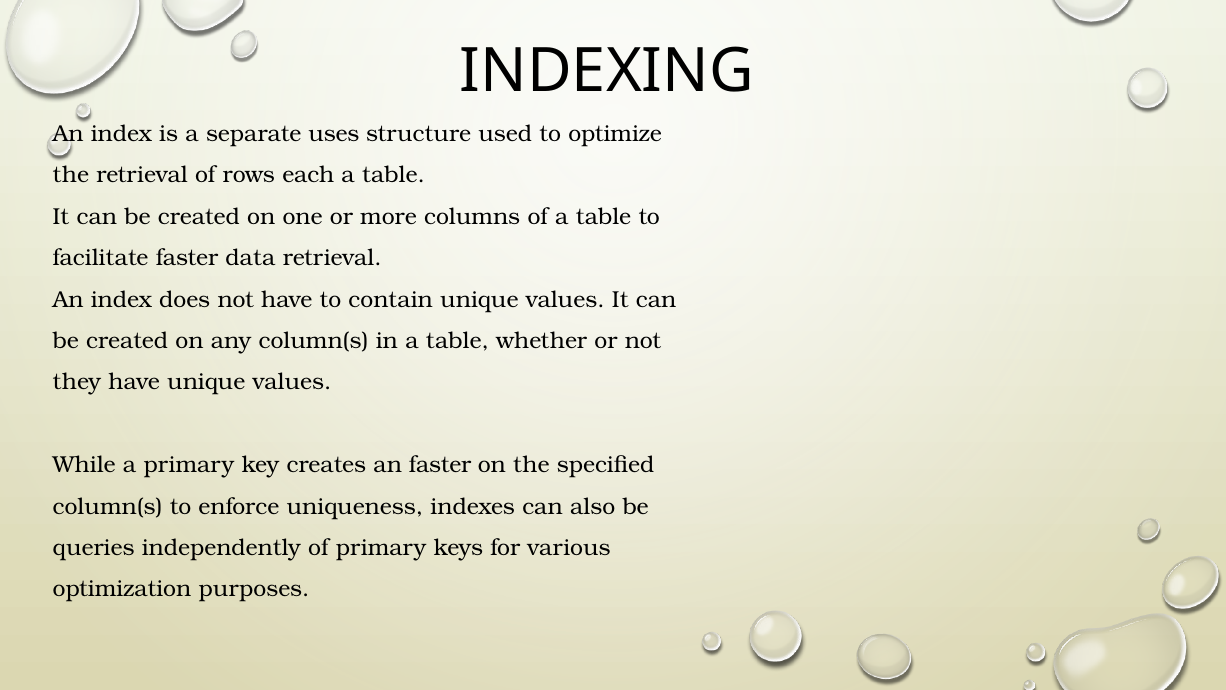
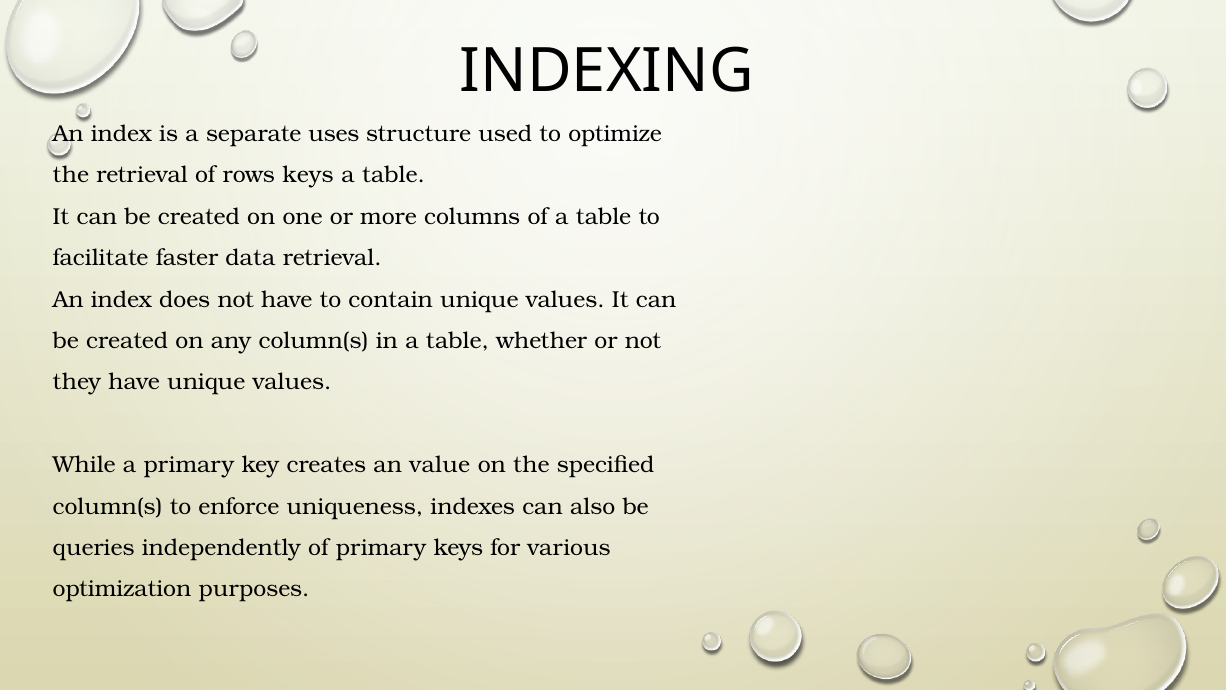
rows each: each -> keys
an faster: faster -> value
